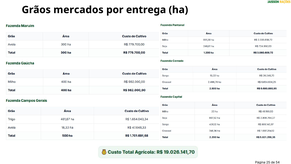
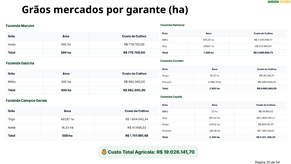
entrega: entrega -> garante
